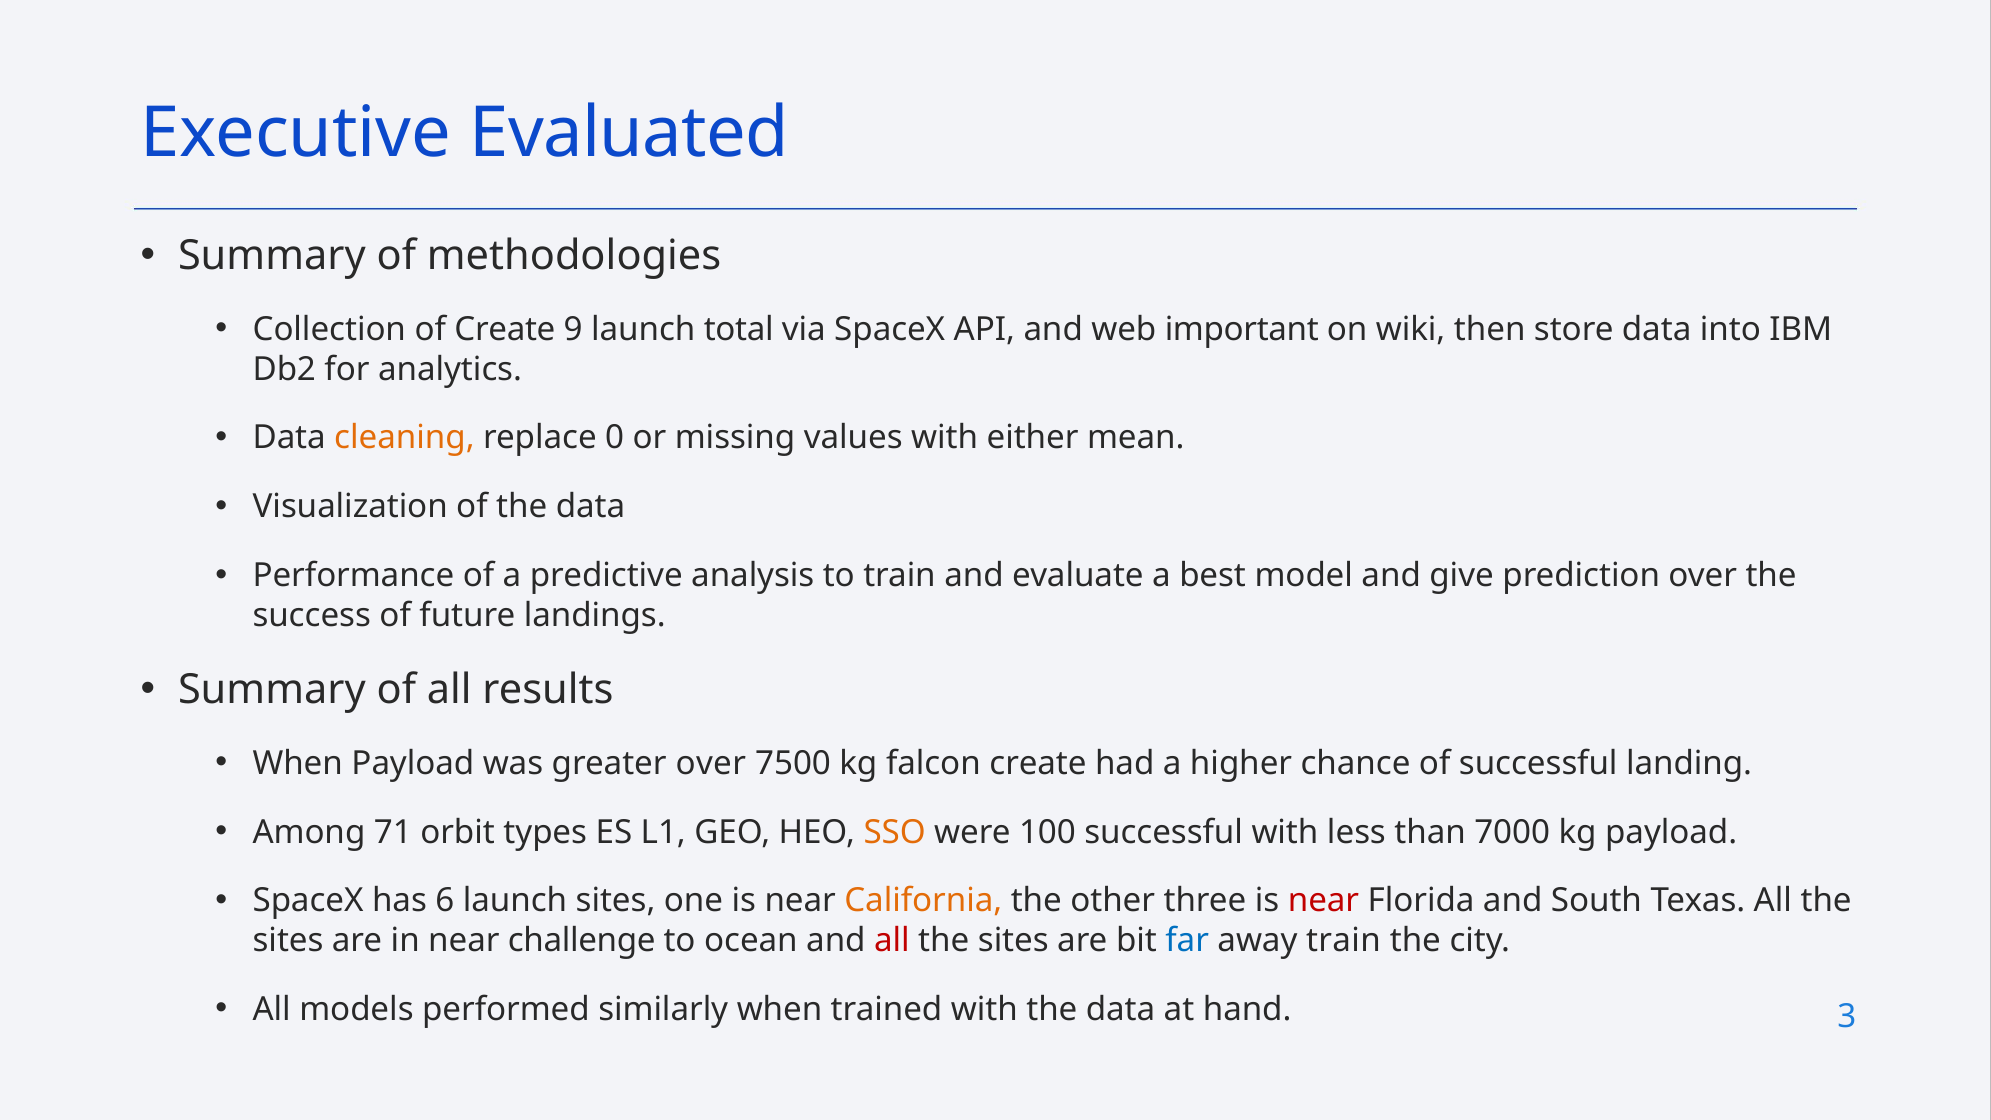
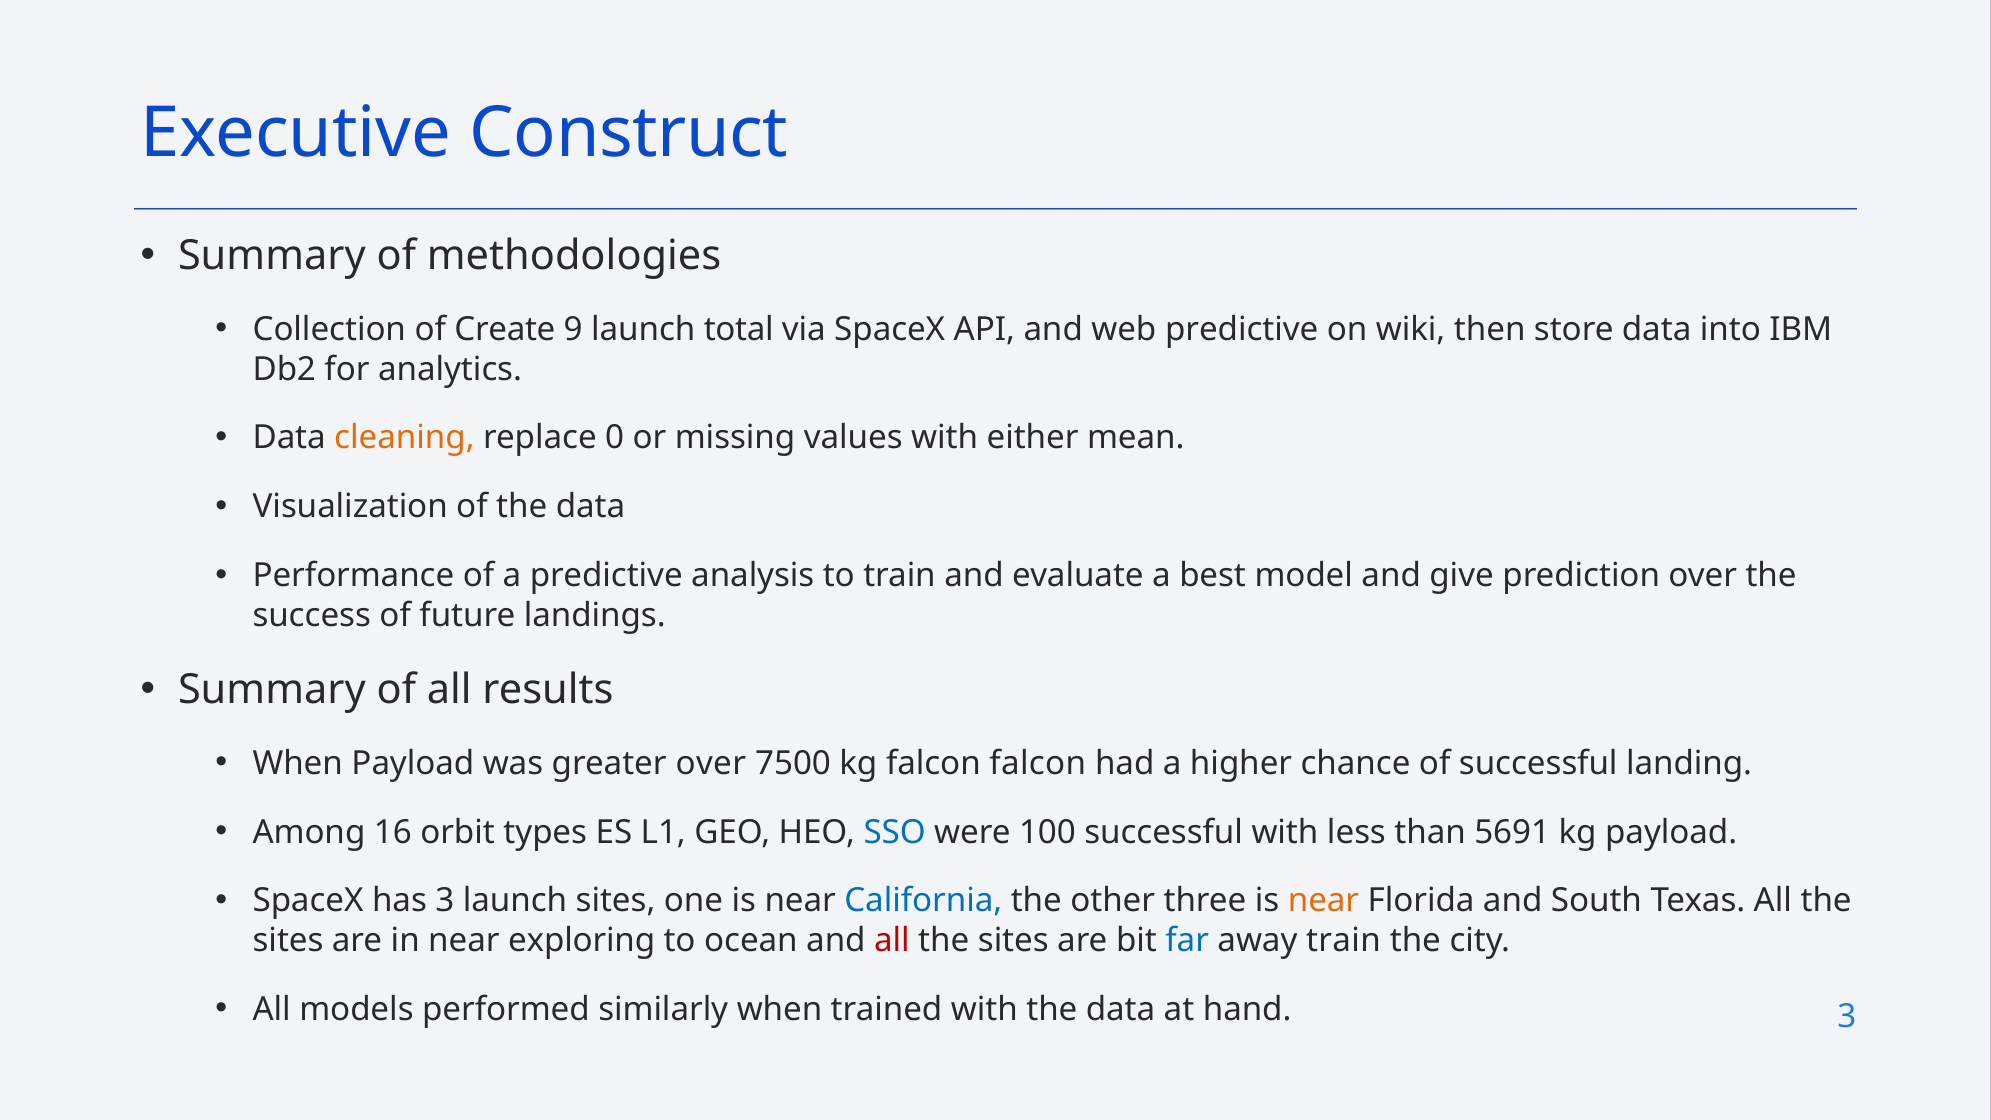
Evaluated: Evaluated -> Construct
web important: important -> predictive
falcon create: create -> falcon
71: 71 -> 16
SSO colour: orange -> blue
7000: 7000 -> 5691
has 6: 6 -> 3
California colour: orange -> blue
near at (1323, 901) colour: red -> orange
challenge: challenge -> exploring
